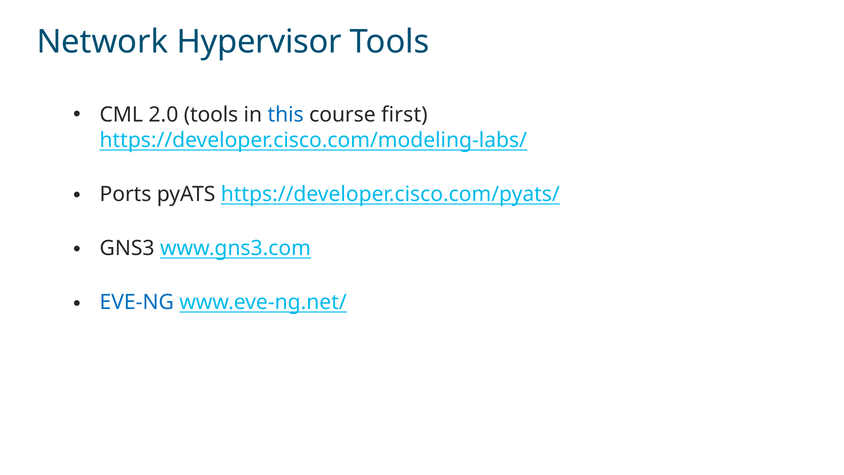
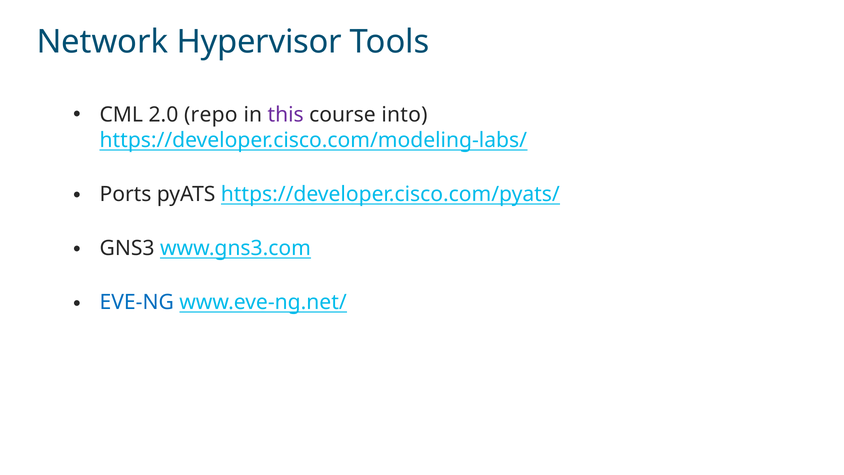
2.0 tools: tools -> repo
this colour: blue -> purple
first: first -> into
